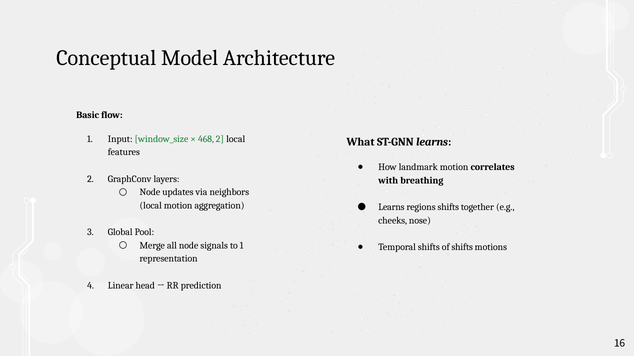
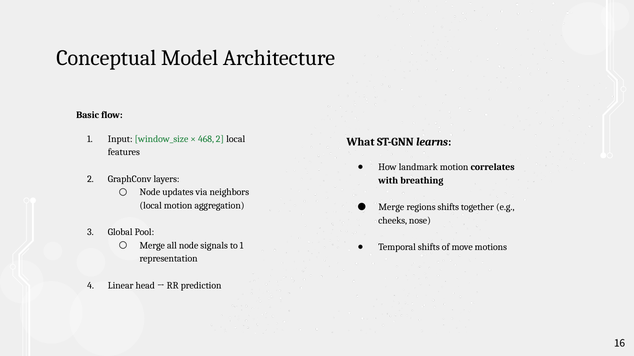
Learns at (391, 207): Learns -> Merge
of shifts: shifts -> move
